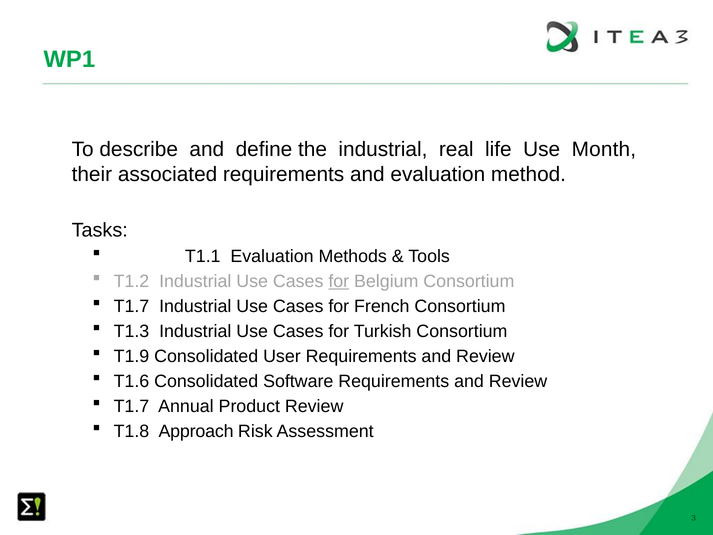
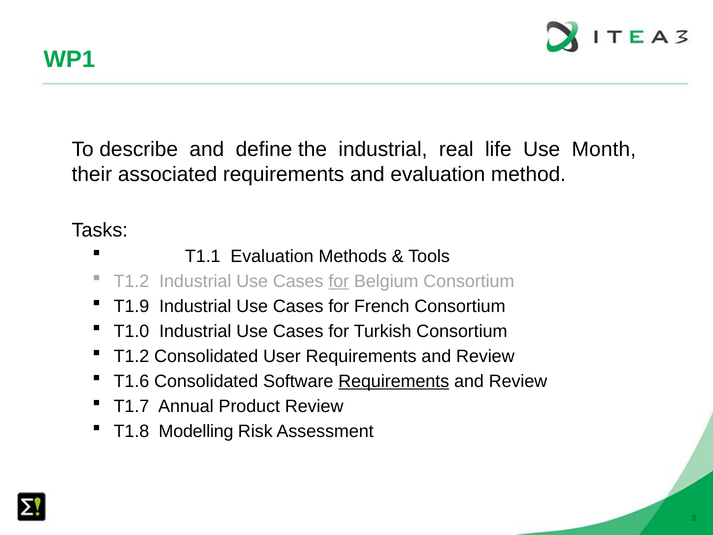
T1.7 at (131, 306): T1.7 -> T1.9
T1.3: T1.3 -> T1.0
T1.9 at (131, 356): T1.9 -> T1.2
Requirements at (394, 381) underline: none -> present
Approach: Approach -> Modelling
